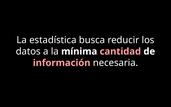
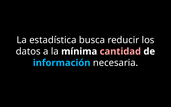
información colour: pink -> light blue
